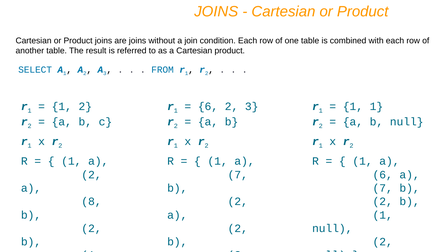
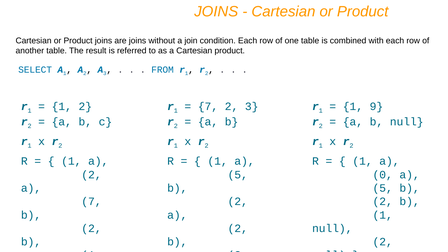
6 at (208, 106): 6 -> 7
1 1: 1 -> 9
7 at (238, 175): 7 -> 5
6 at (383, 175): 6 -> 0
7 at (383, 188): 7 -> 5
8 at (91, 202): 8 -> 7
